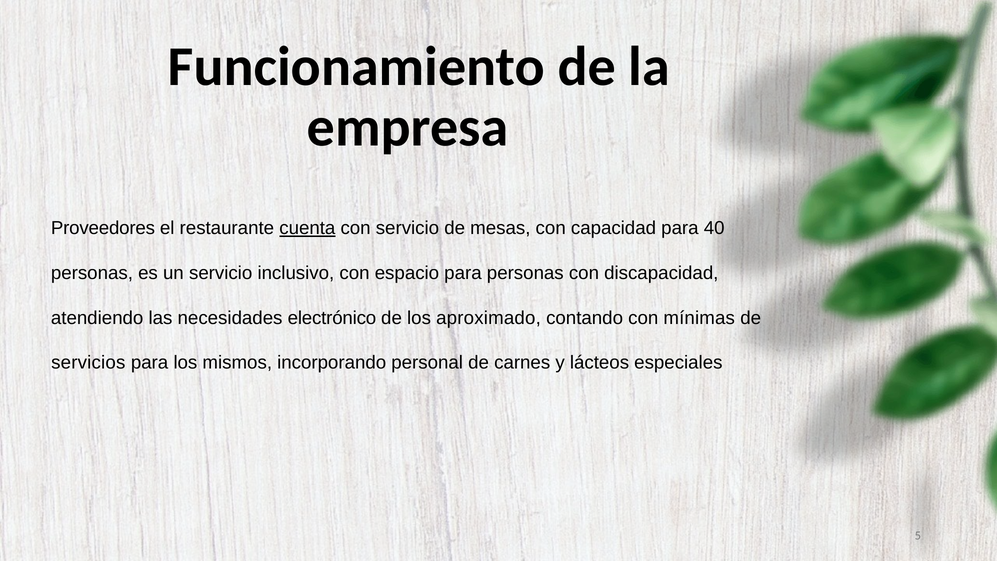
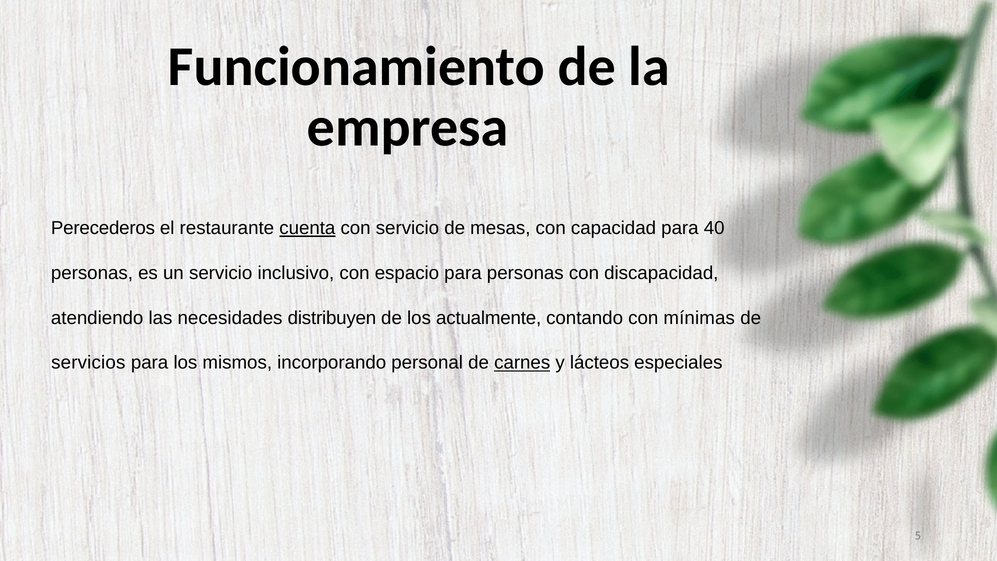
Proveedores: Proveedores -> Perecederos
electrónico: electrónico -> distribuyen
aproximado: aproximado -> actualmente
carnes underline: none -> present
